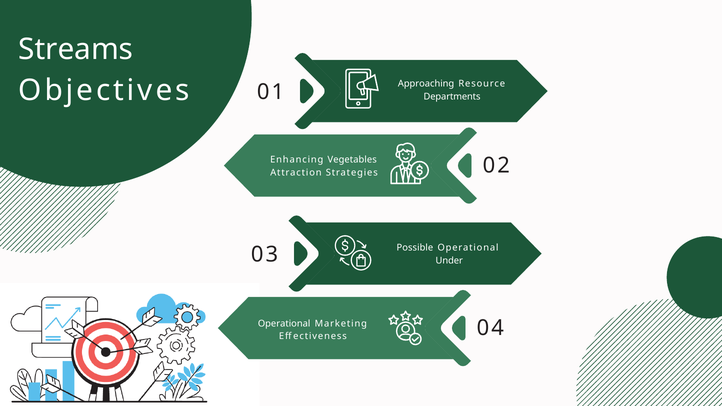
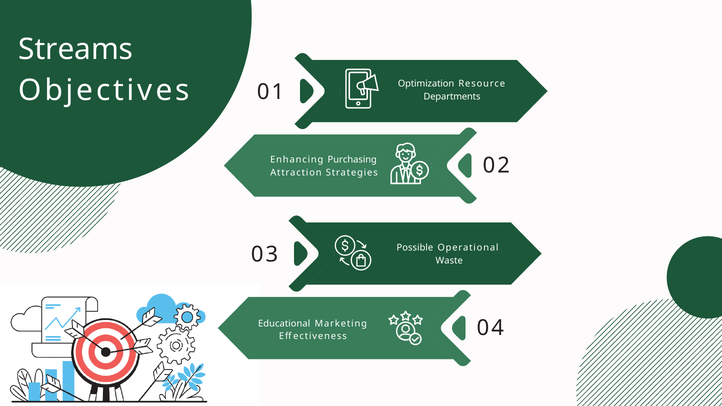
Approaching: Approaching -> Optimization
Vegetables: Vegetables -> Purchasing
Under: Under -> Waste
Operational at (284, 324): Operational -> Educational
